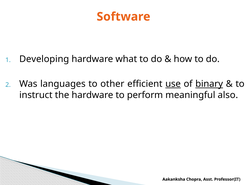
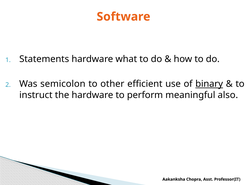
Developing: Developing -> Statements
languages: languages -> semicolon
use underline: present -> none
